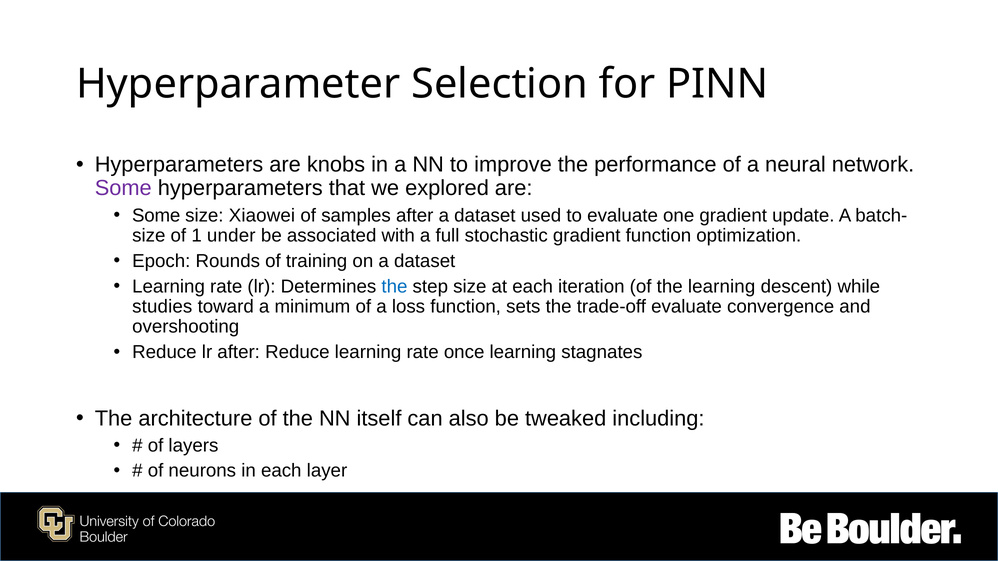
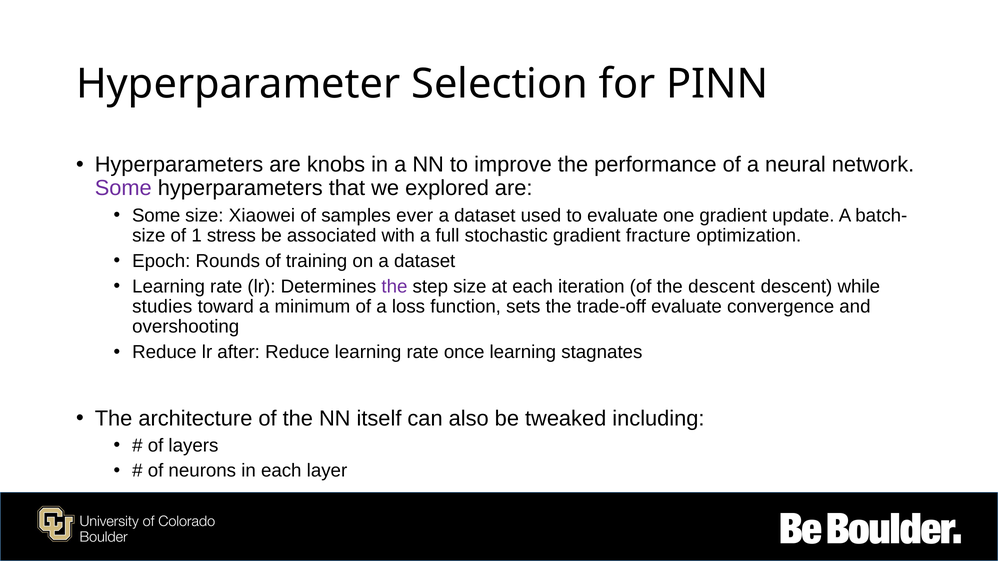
samples after: after -> ever
under: under -> stress
gradient function: function -> fracture
the at (394, 287) colour: blue -> purple
the learning: learning -> descent
